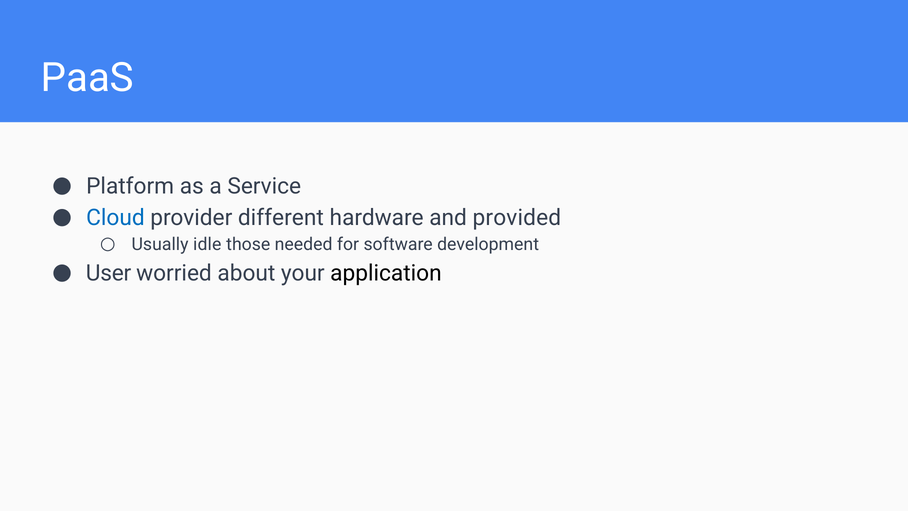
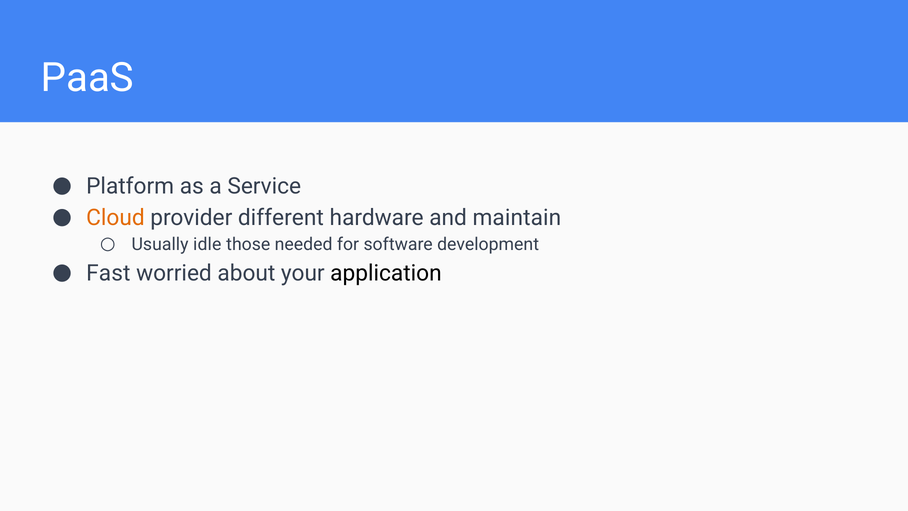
Cloud colour: blue -> orange
provided: provided -> maintain
User: User -> Fast
